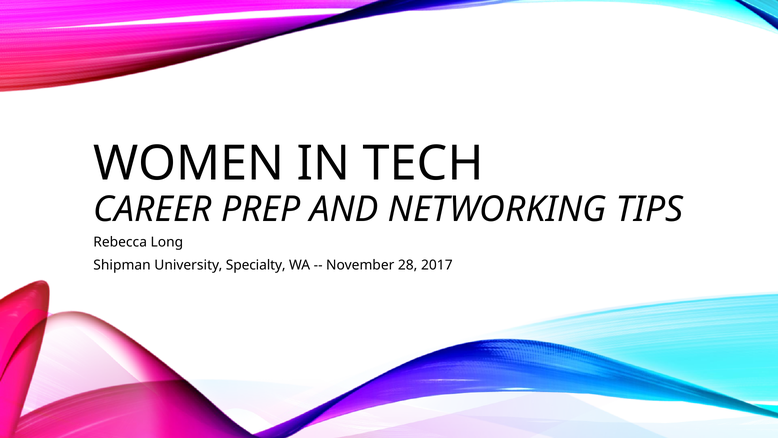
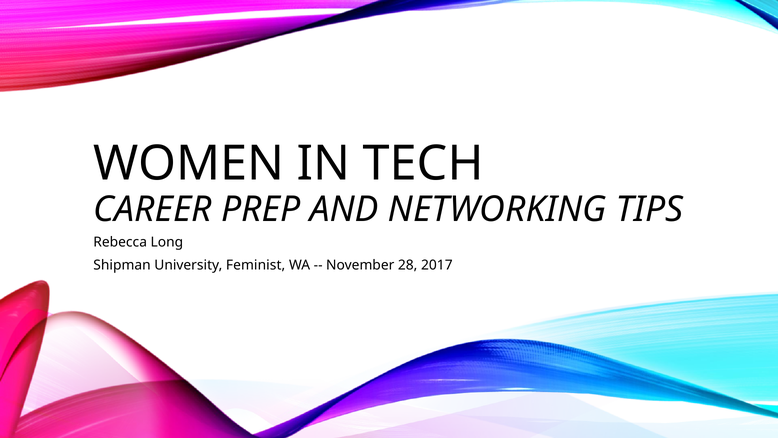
Specialty: Specialty -> Feminist
